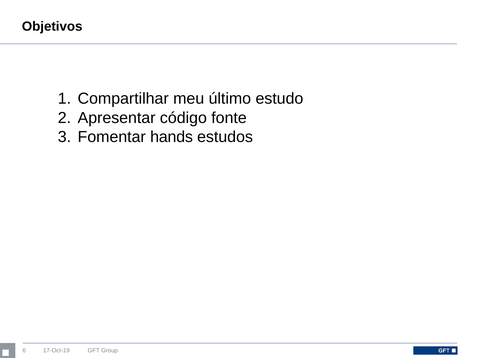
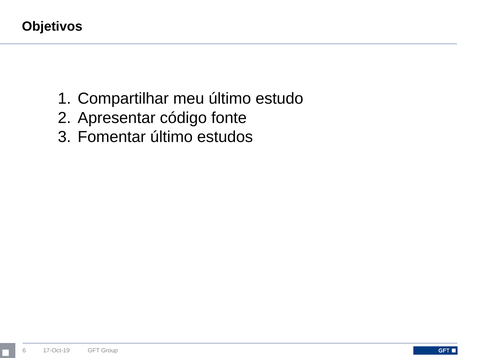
Fomentar hands: hands -> último
